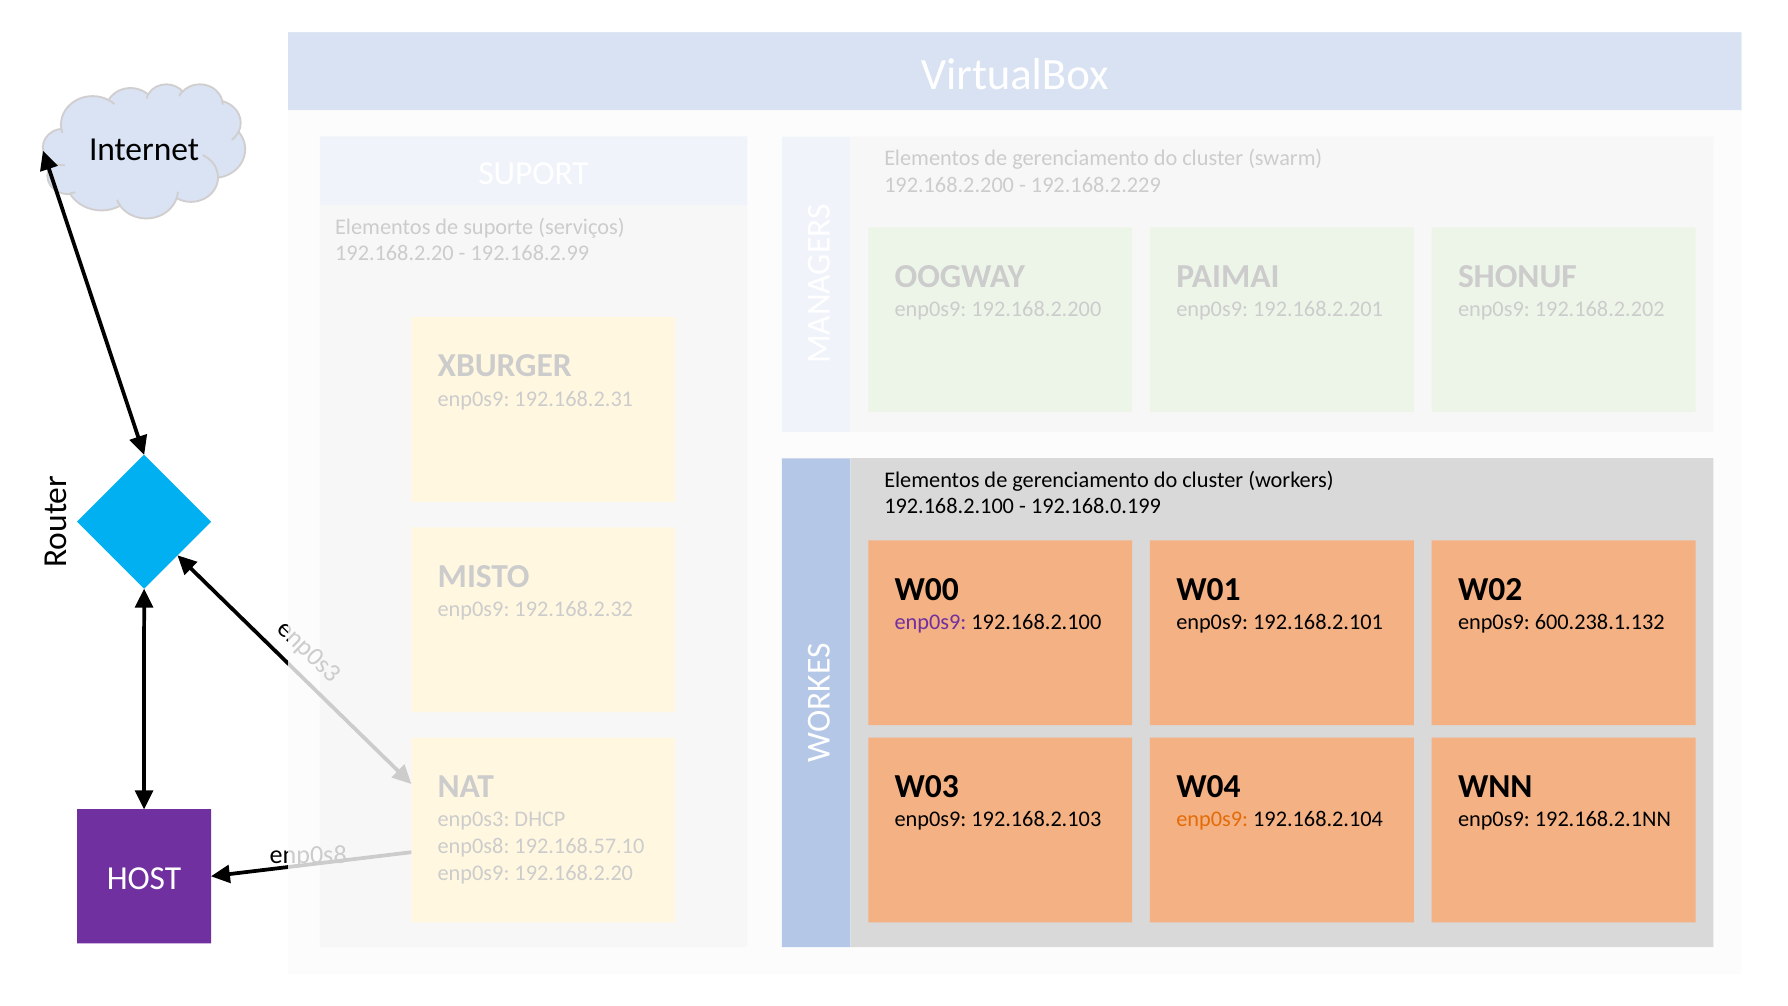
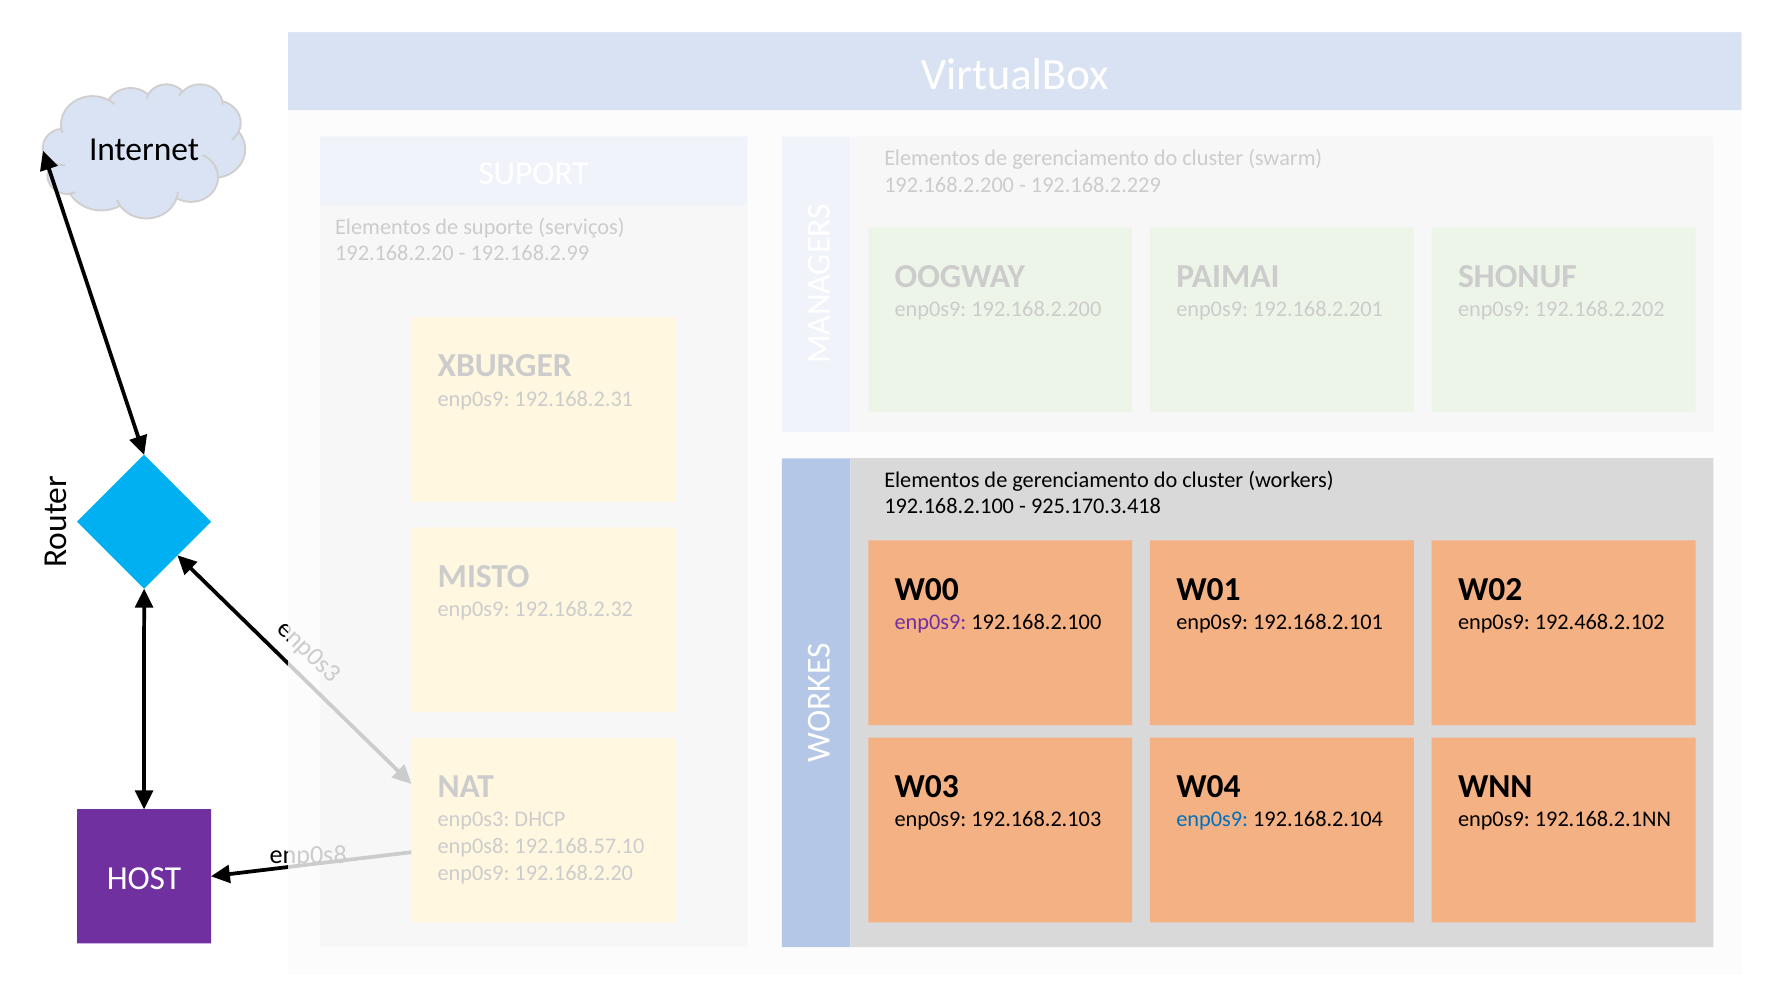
192.168.0.199: 192.168.0.199 -> 925.170.3.418
600.238.1.132: 600.238.1.132 -> 192.468.2.102
enp0s9 at (1212, 819) colour: orange -> blue
